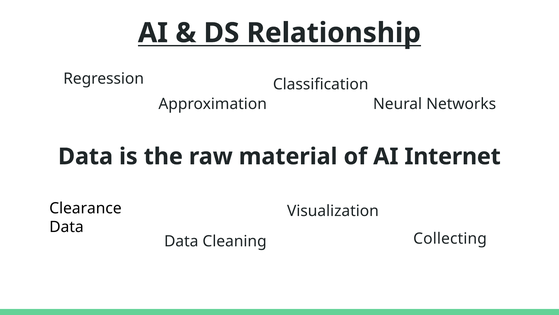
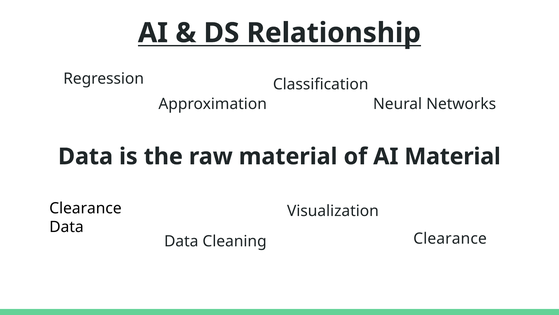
AI Internet: Internet -> Material
Collecting at (450, 238): Collecting -> Clearance
